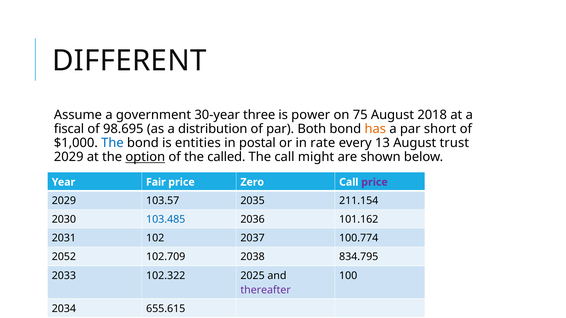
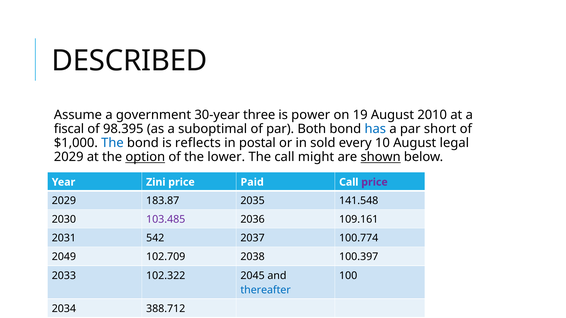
DIFFERENT: DIFFERENT -> DESCRIBED
75: 75 -> 19
2018: 2018 -> 2010
98.695: 98.695 -> 98.395
distribution: distribution -> suboptimal
has colour: orange -> blue
entities: entities -> reflects
rate: rate -> sold
13: 13 -> 10
trust: trust -> legal
called: called -> lower
shown underline: none -> present
Fair: Fair -> Zini
Zero: Zero -> Paid
103.57: 103.57 -> 183.87
211.154: 211.154 -> 141.548
103.485 colour: blue -> purple
101.162: 101.162 -> 109.161
102: 102 -> 542
2052: 2052 -> 2049
834.795: 834.795 -> 100.397
2025: 2025 -> 2045
thereafter colour: purple -> blue
655.615: 655.615 -> 388.712
